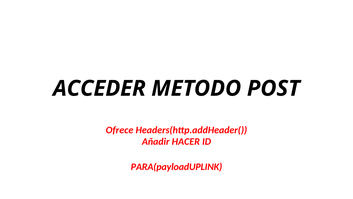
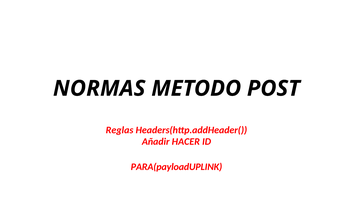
ACCEDER: ACCEDER -> NORMAS
Ofrece: Ofrece -> Reglas
